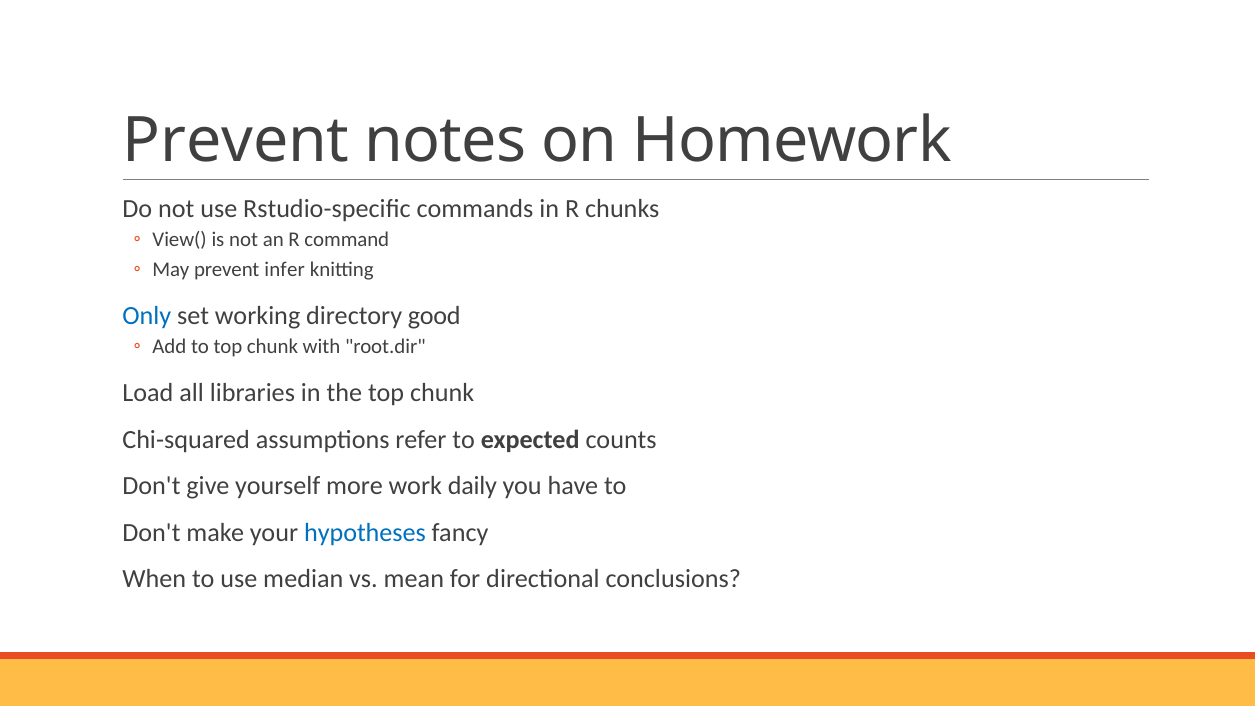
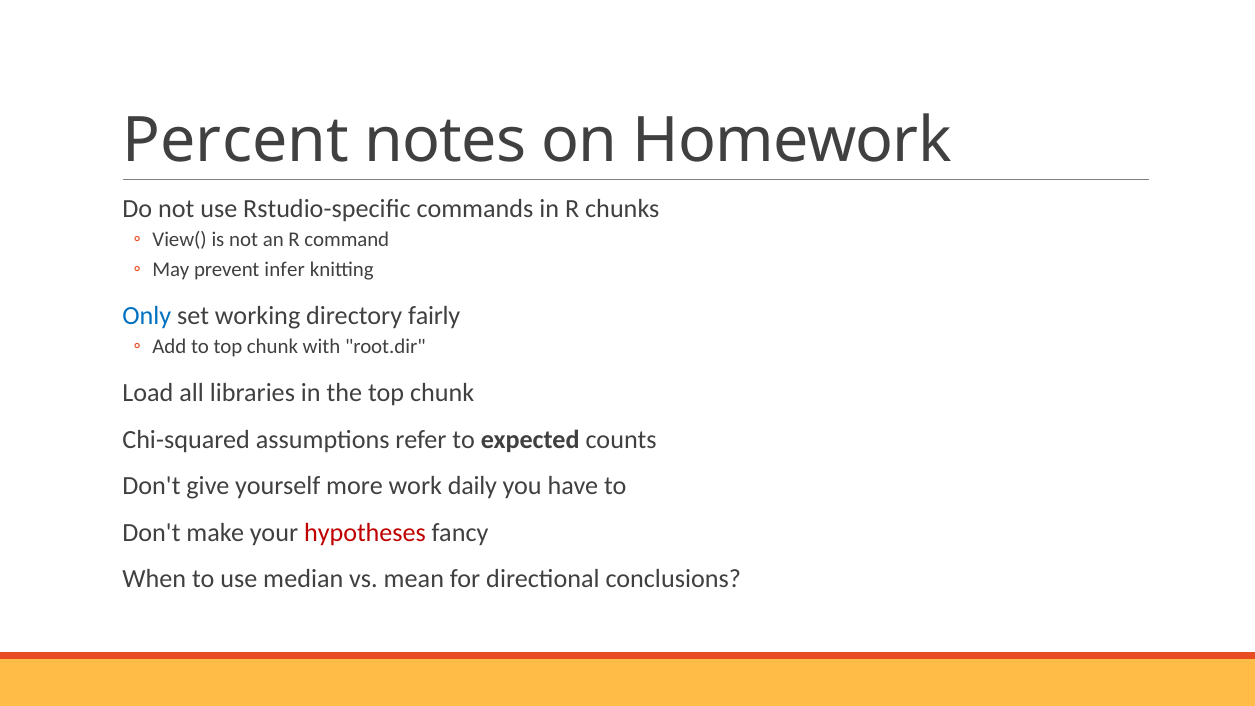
Prevent at (236, 141): Prevent -> Percent
good: good -> fairly
hypotheses colour: blue -> red
